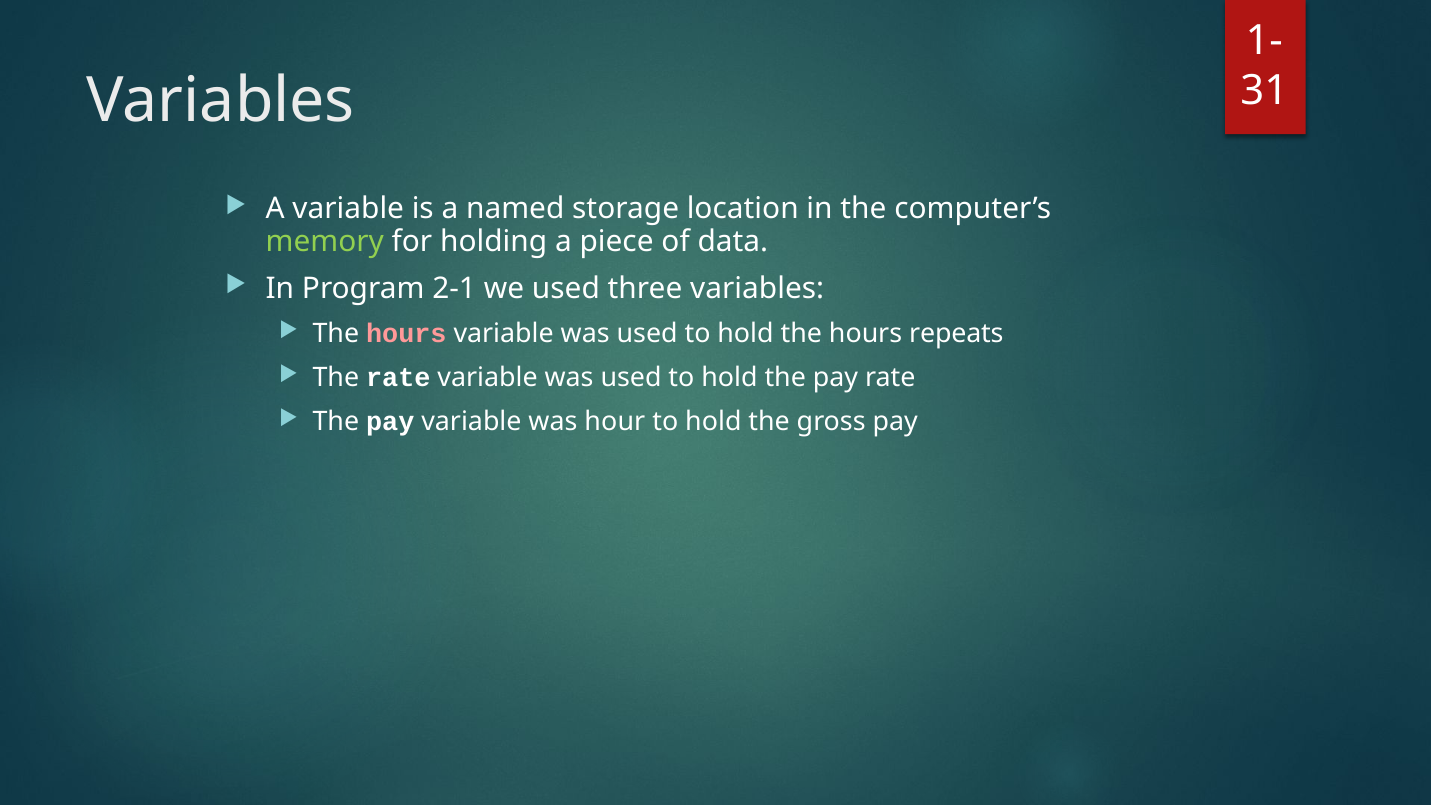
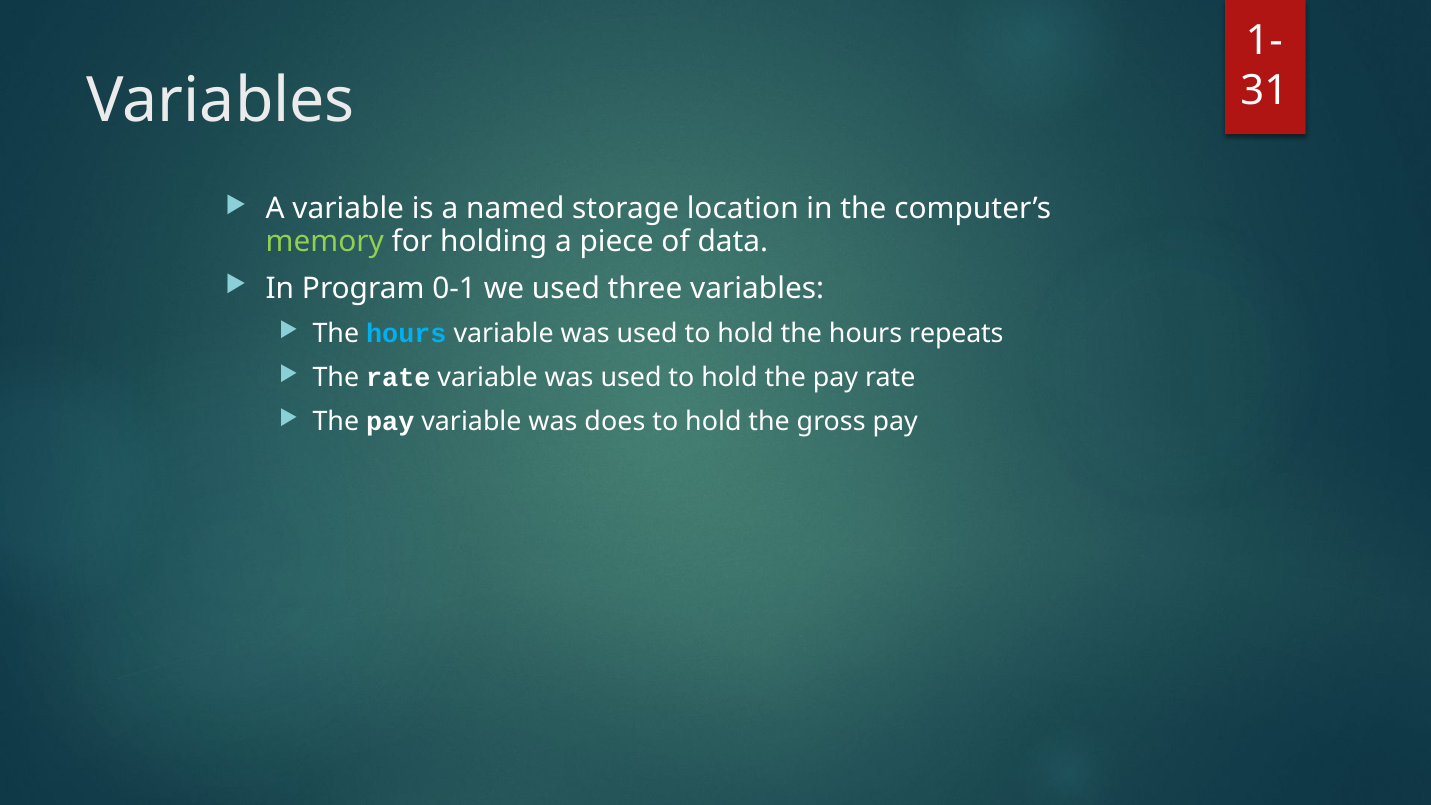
2-1: 2-1 -> 0-1
hours at (406, 334) colour: pink -> light blue
hour: hour -> does
